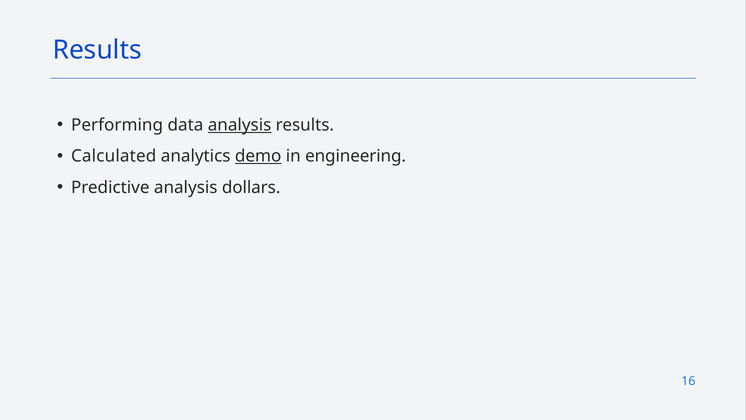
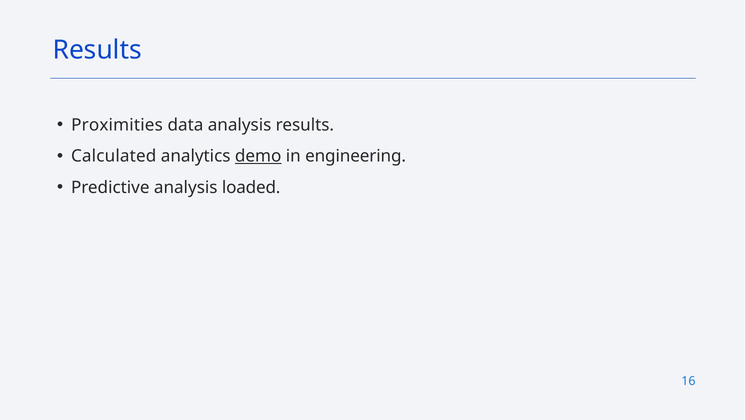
Performing: Performing -> Proximities
analysis at (240, 125) underline: present -> none
dollars: dollars -> loaded
